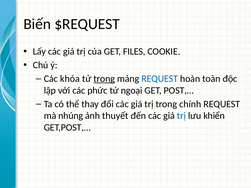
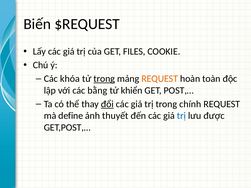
REQUEST at (160, 79) colour: blue -> orange
phức: phức -> bằng
ngoại: ngoại -> khiển
đổi underline: none -> present
nhúng: nhúng -> define
khiển: khiển -> được
